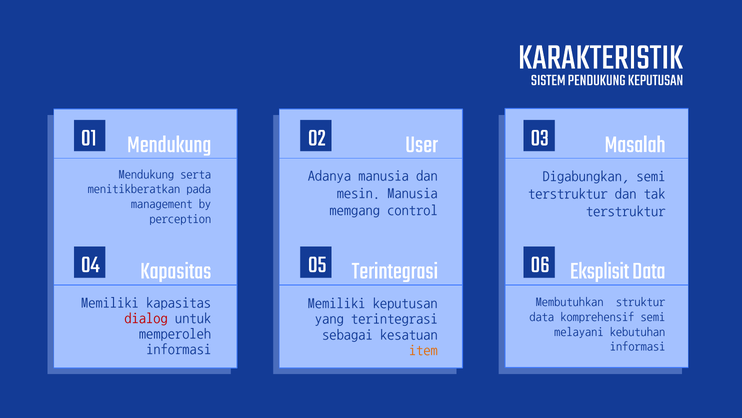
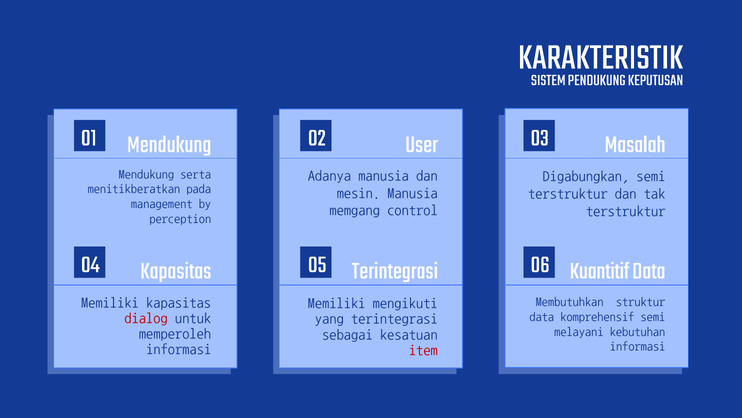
Eksplisit: Eksplisit -> Kuantitif
Memiliki keputusan: keputusan -> mengikuti
item colour: orange -> red
